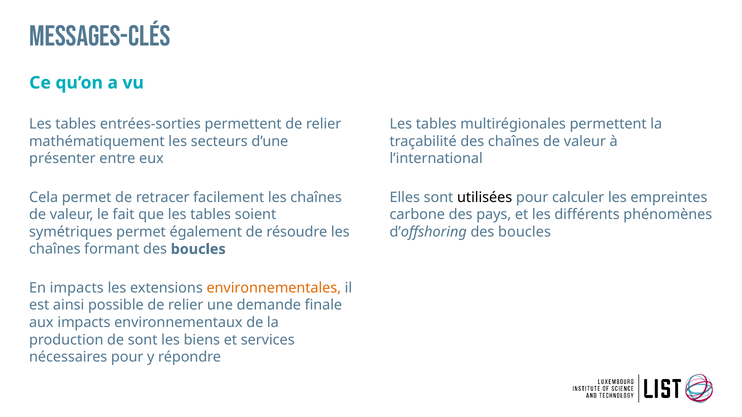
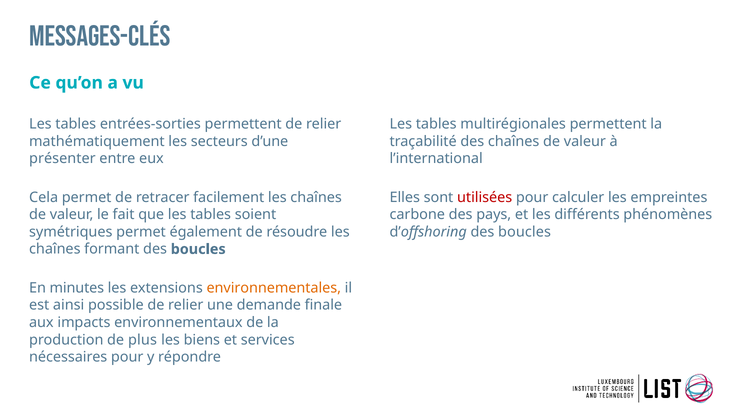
utilisées colour: black -> red
impacts at (77, 288): impacts -> minutes
de sont: sont -> plus
